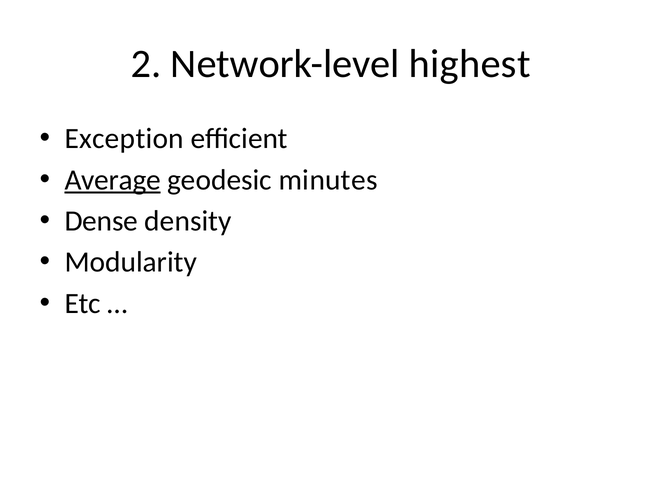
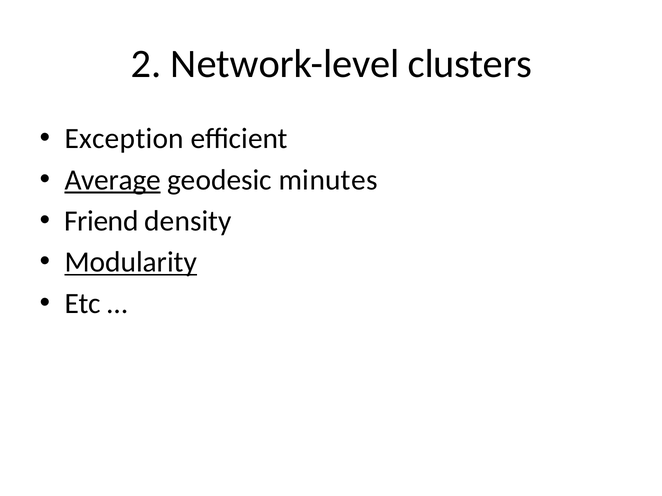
highest: highest -> clusters
Dense: Dense -> Friend
Modularity underline: none -> present
